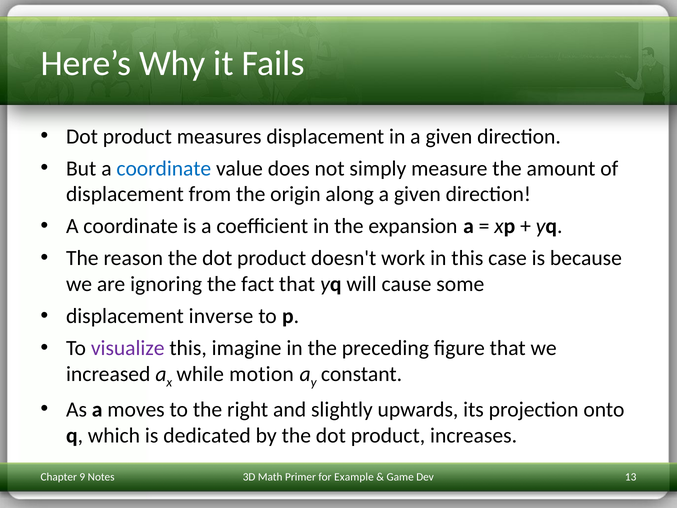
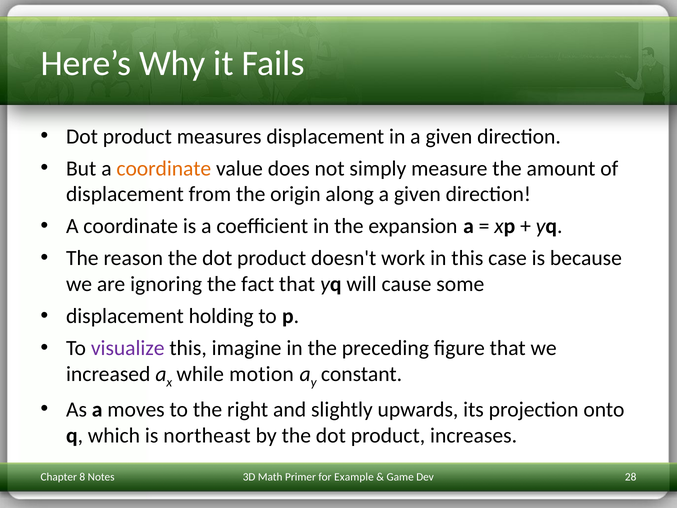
coordinate at (164, 168) colour: blue -> orange
inverse: inverse -> holding
dedicated: dedicated -> northeast
13: 13 -> 28
9: 9 -> 8
